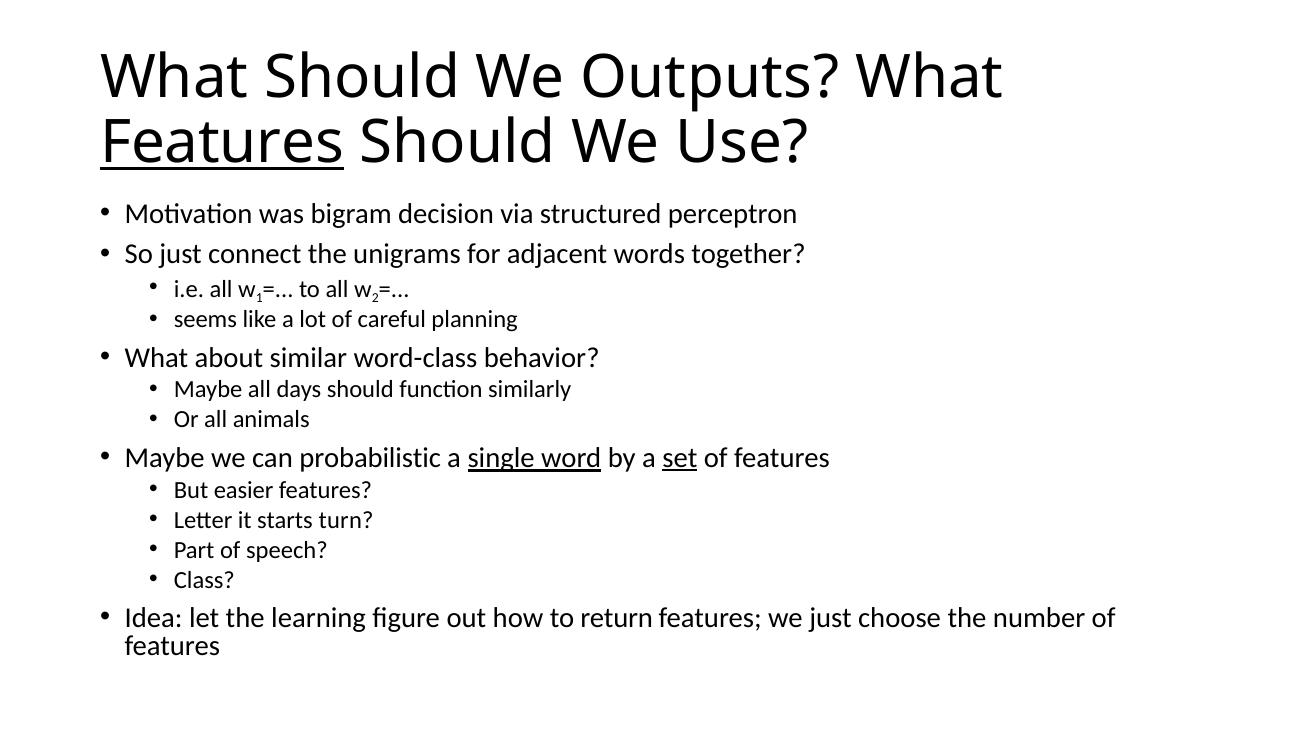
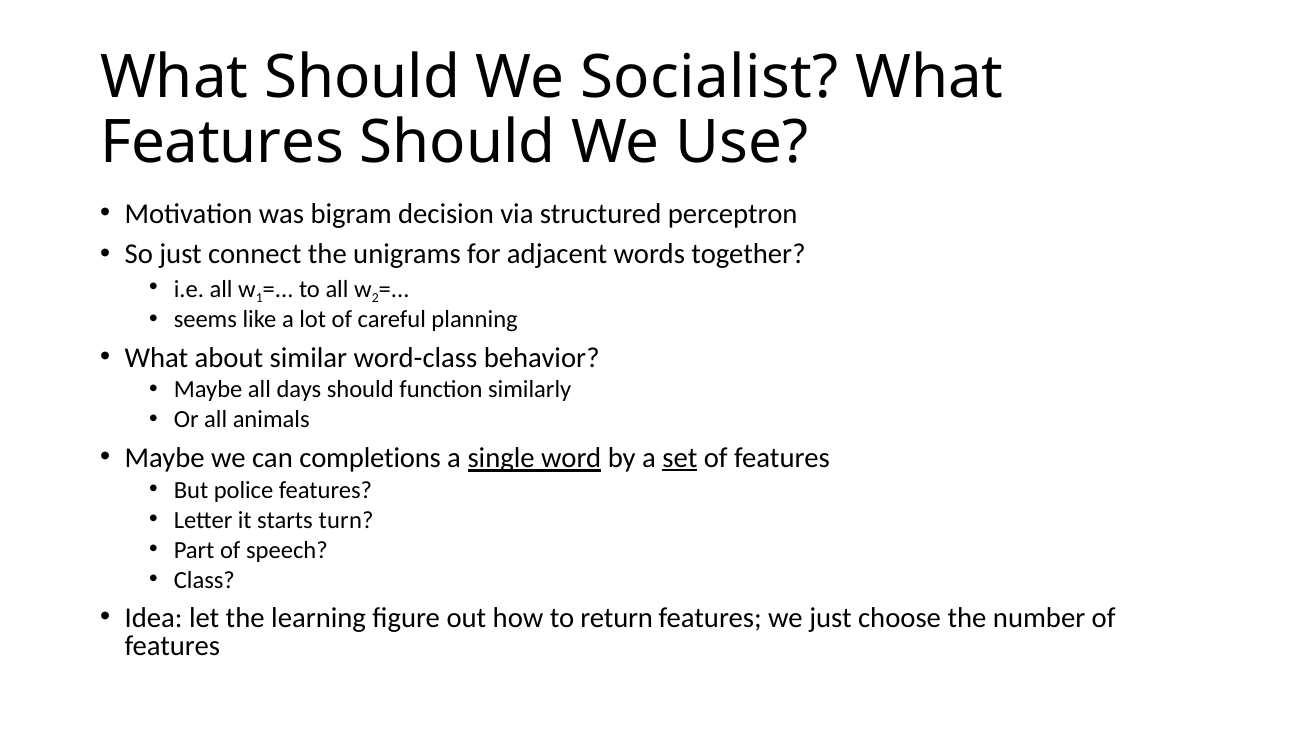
Outputs: Outputs -> Socialist
Features at (222, 143) underline: present -> none
probabilistic: probabilistic -> completions
easier: easier -> police
